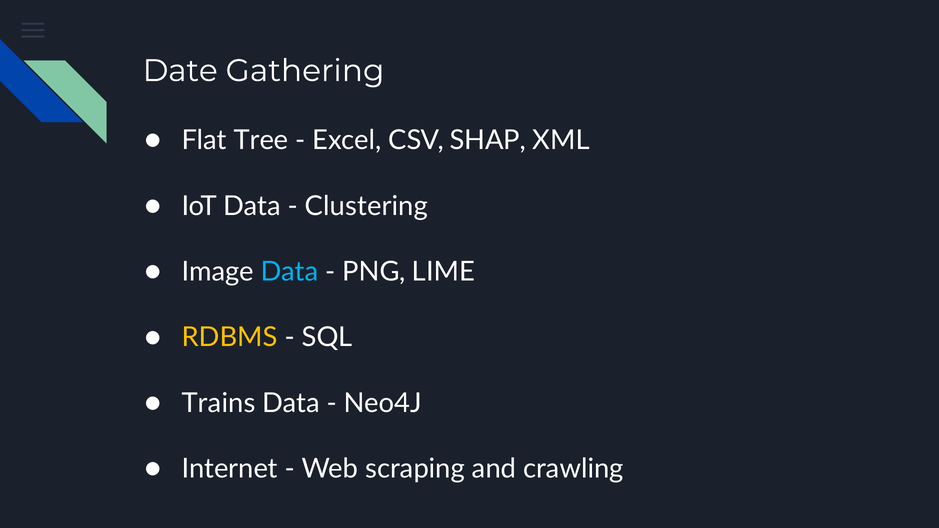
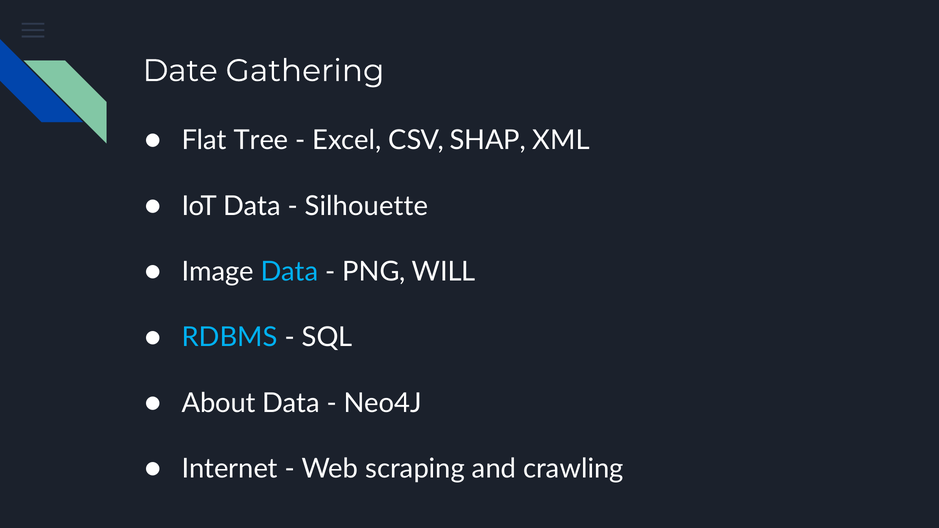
Clustering: Clustering -> Silhouette
LIME: LIME -> WILL
RDBMS colour: yellow -> light blue
Trains: Trains -> About
